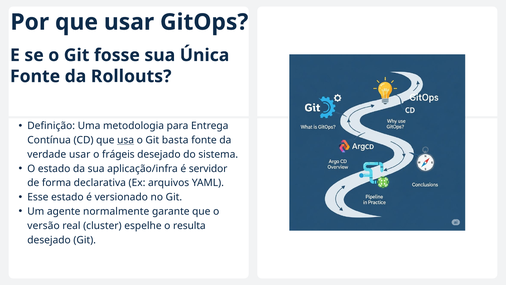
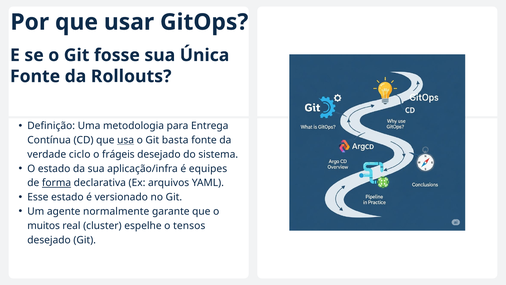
verdade usar: usar -> ciclo
servidor: servidor -> equipes
forma underline: none -> present
versão: versão -> muitos
resulta: resulta -> tensos
